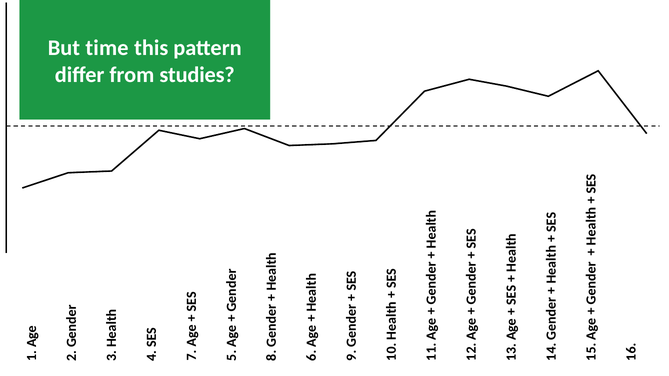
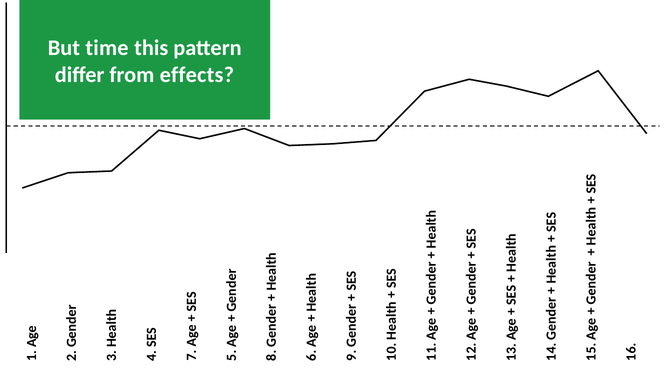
studies: studies -> effects
